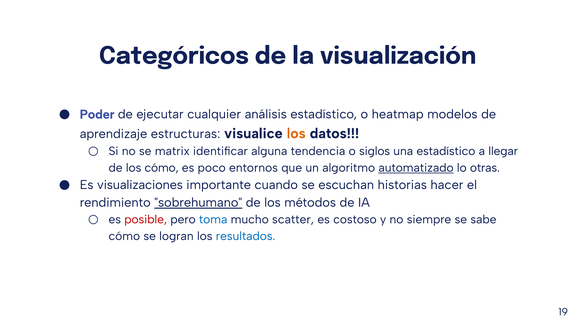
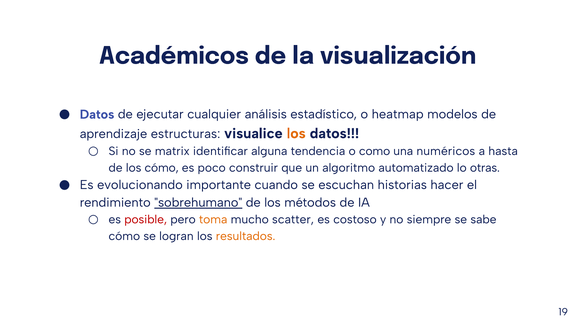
Categóricos: Categóricos -> Académicos
Poder at (97, 114): Poder -> Datos
siglos: siglos -> como
una estadístico: estadístico -> numéricos
llegar: llegar -> hasta
entornos: entornos -> construir
automatizado underline: present -> none
visualizaciones: visualizaciones -> evolucionando
toma colour: blue -> orange
resultados colour: blue -> orange
